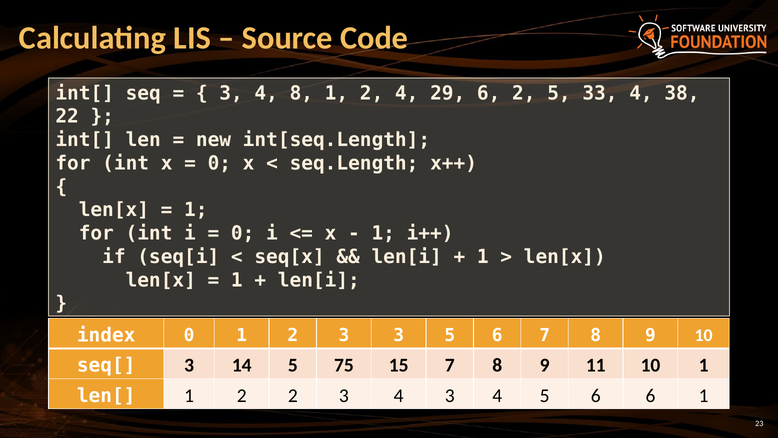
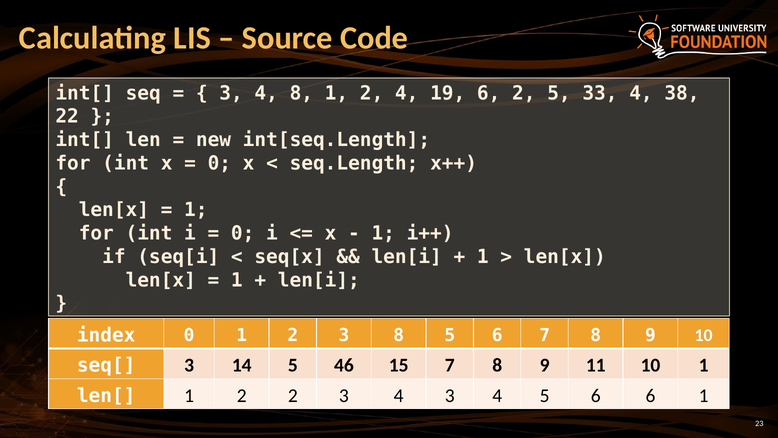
29: 29 -> 19
3 3: 3 -> 8
75: 75 -> 46
